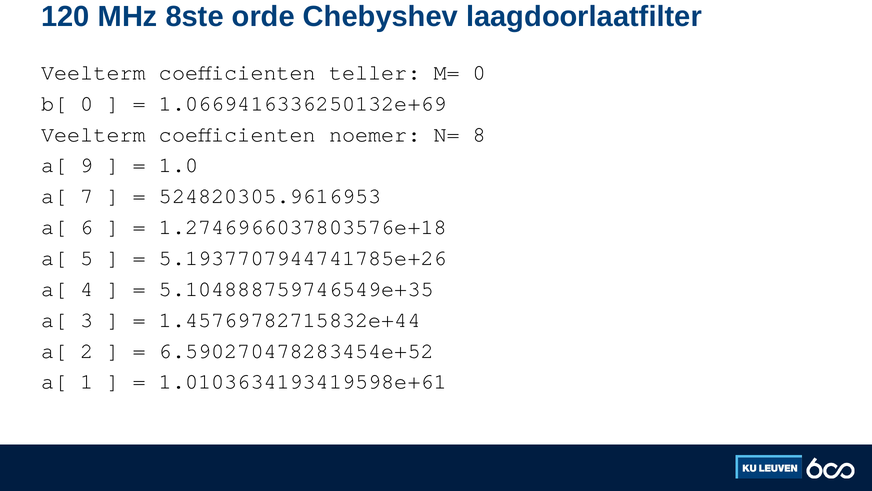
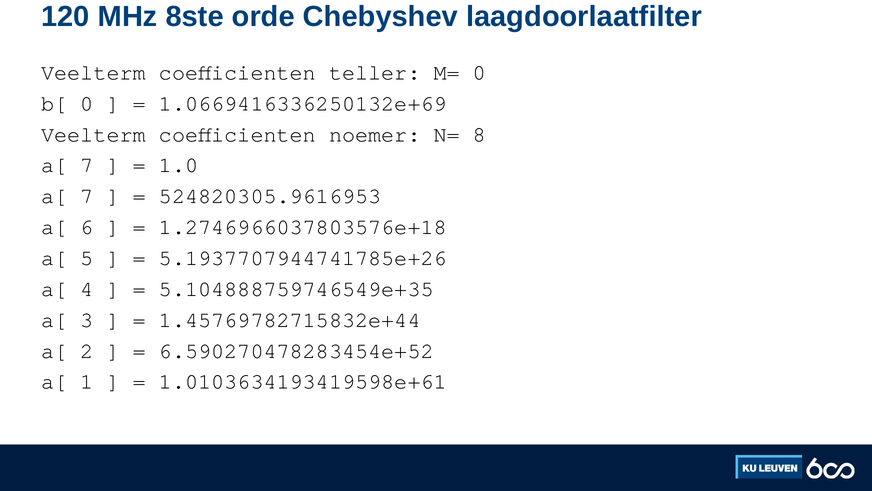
9 at (87, 165): 9 -> 7
